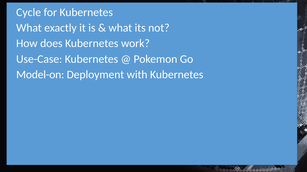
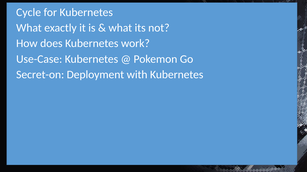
Model-on: Model-on -> Secret-on
